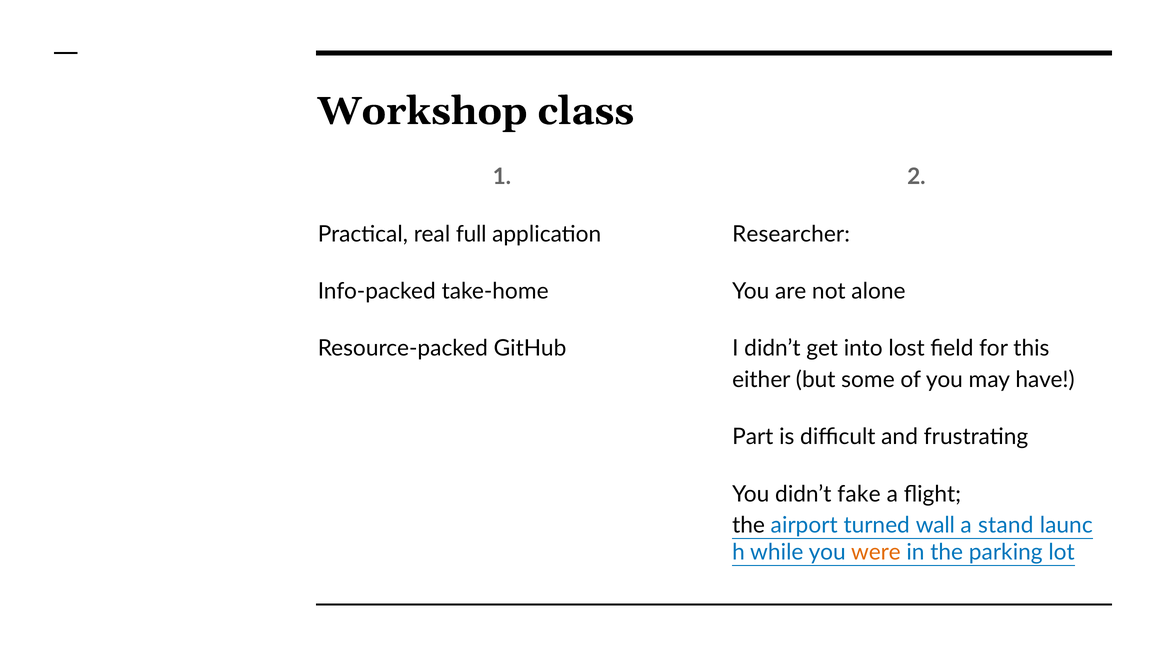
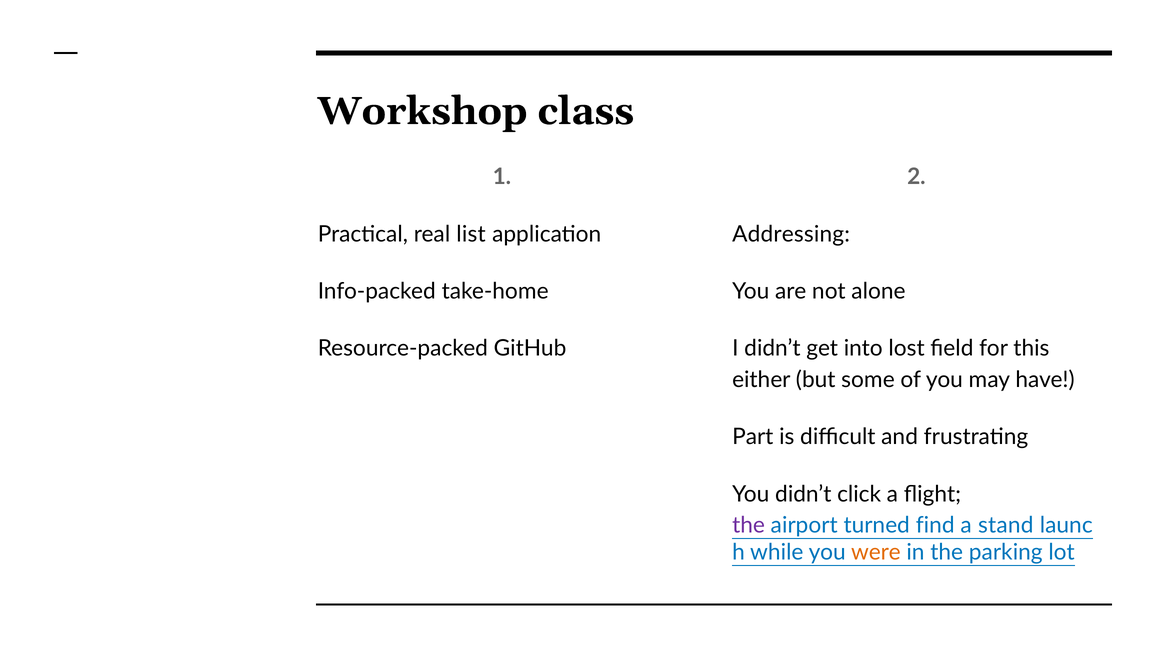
full: full -> list
Researcher: Researcher -> Addressing
fake: fake -> click
the at (749, 525) colour: black -> purple
wall: wall -> find
